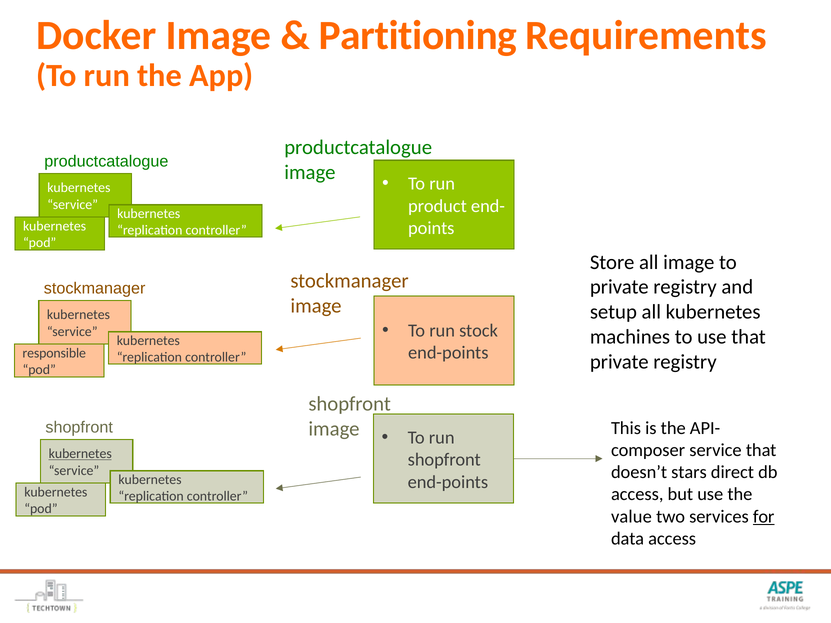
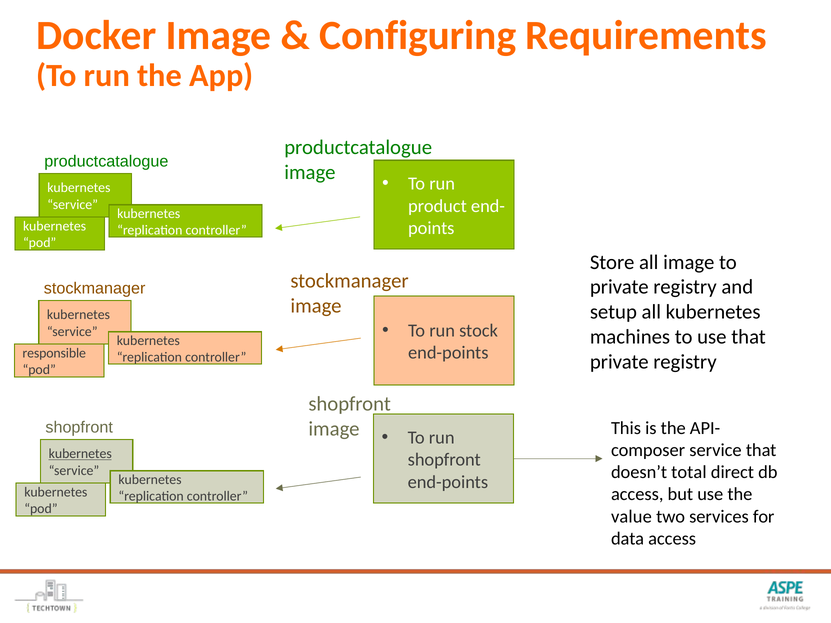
Partitioning: Partitioning -> Configuring
stars: stars -> total
for underline: present -> none
